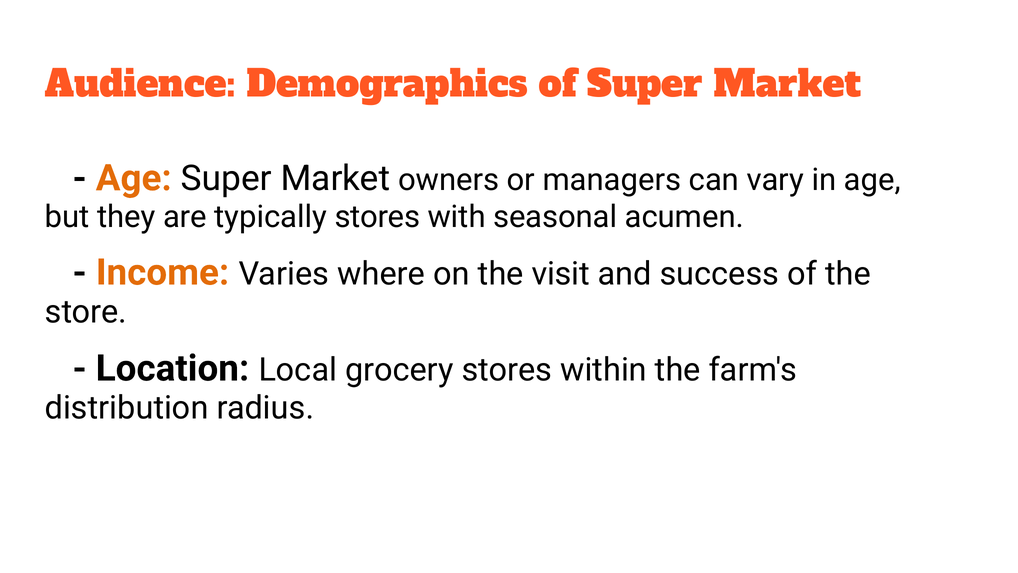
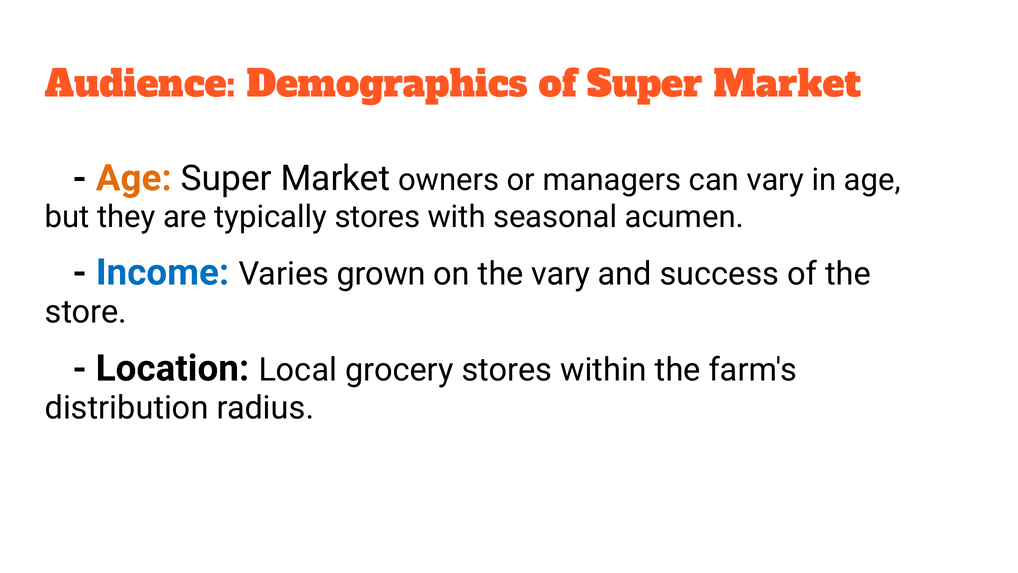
Income colour: orange -> blue
where: where -> grown
the visit: visit -> vary
